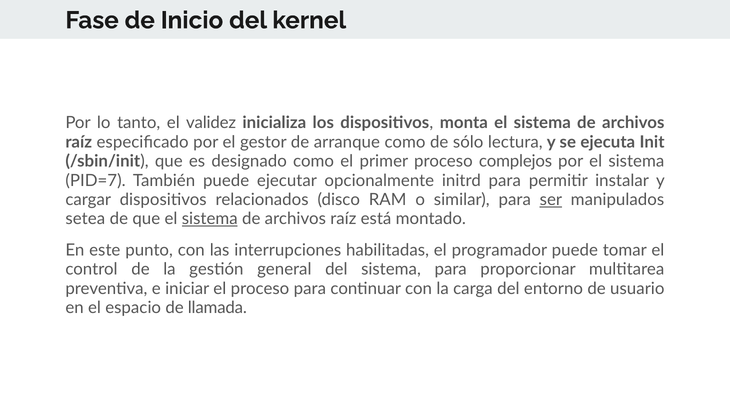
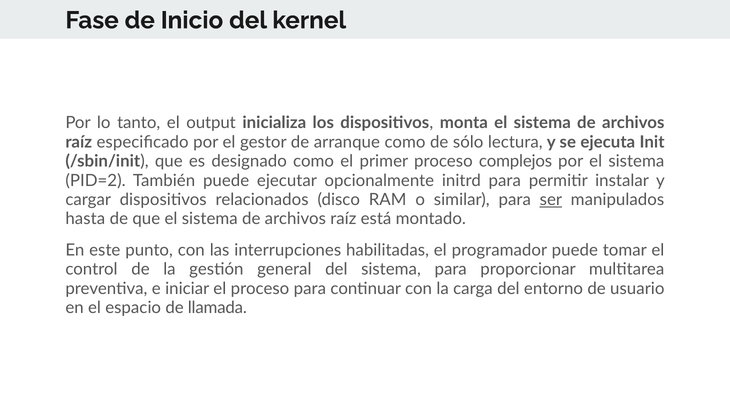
validez: validez -> output
PID=7: PID=7 -> PID=2
setea: setea -> hasta
sistema at (210, 219) underline: present -> none
